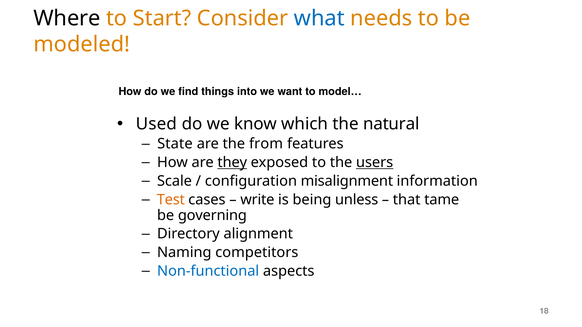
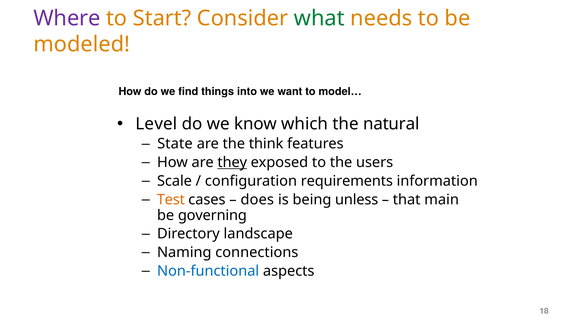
Where colour: black -> purple
what colour: blue -> green
Used: Used -> Level
from: from -> think
users underline: present -> none
misalignment: misalignment -> requirements
write: write -> does
tame: tame -> main
alignment: alignment -> landscape
competitors: competitors -> connections
